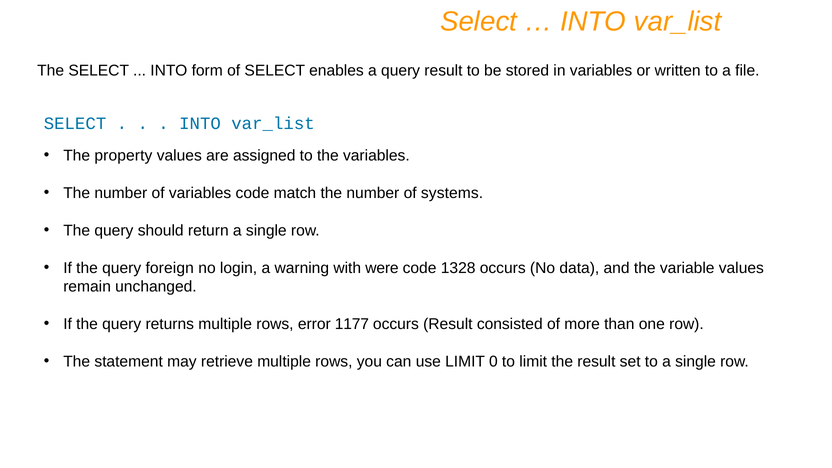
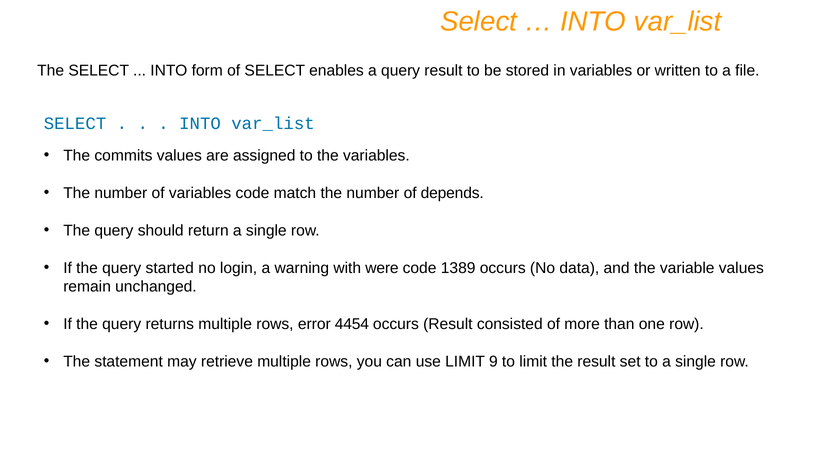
property: property -> commits
systems: systems -> depends
foreign: foreign -> started
1328: 1328 -> 1389
1177: 1177 -> 4454
0: 0 -> 9
